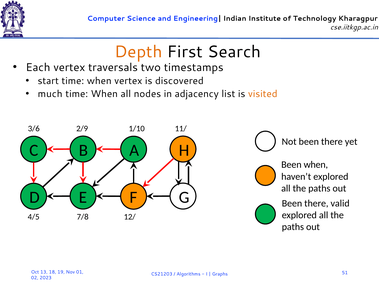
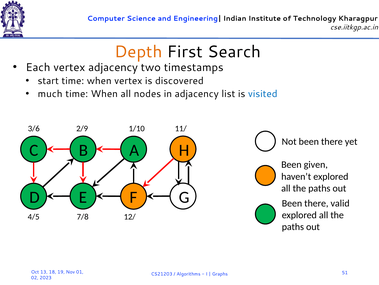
vertex traversals: traversals -> adjacency
visited colour: orange -> blue
Been when: when -> given
